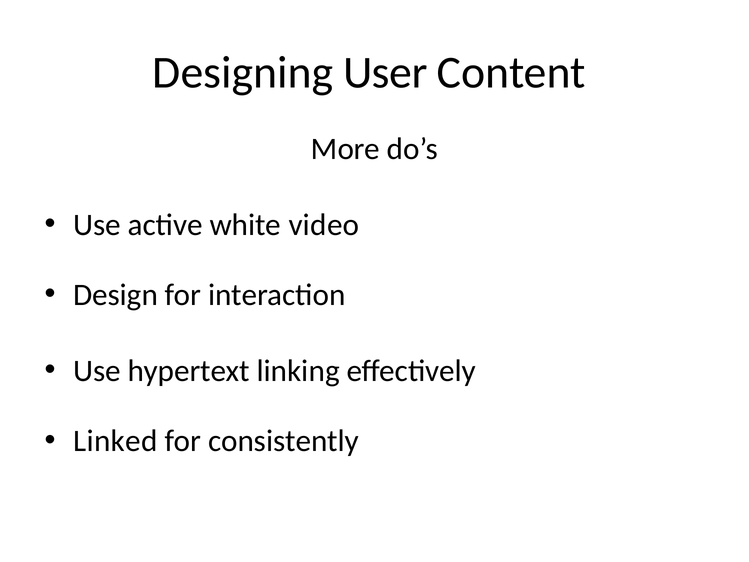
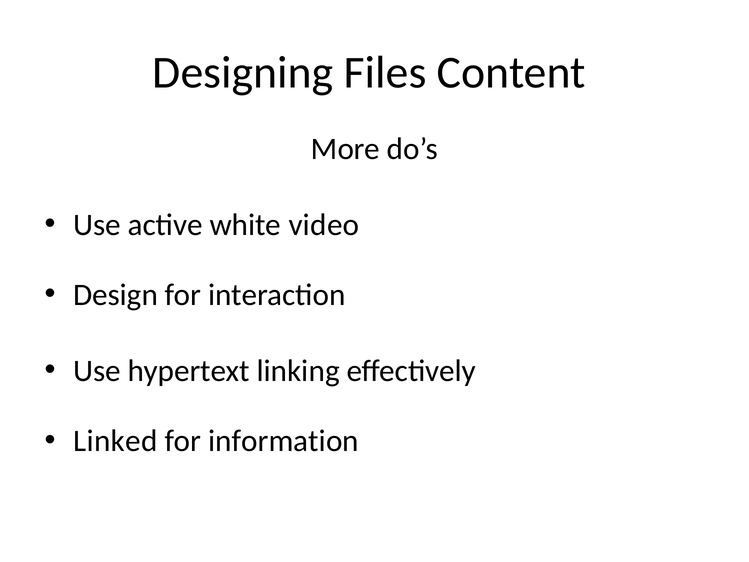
User: User -> Files
consistently: consistently -> information
